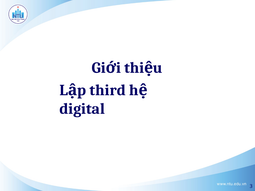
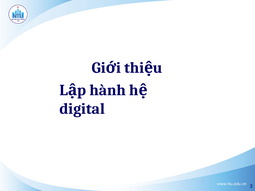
third: third -> hành
